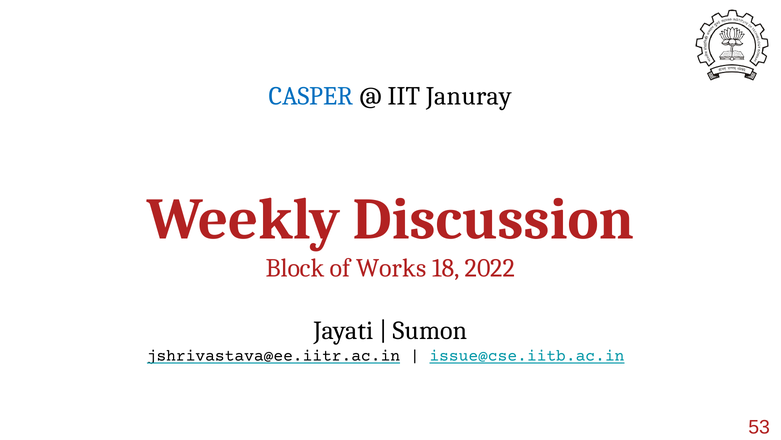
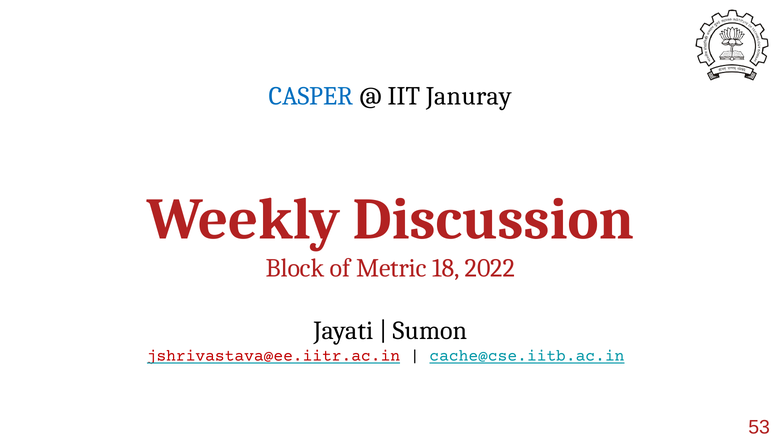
Works: Works -> Metric
jshrivastava@ee.iitr.ac.in colour: black -> red
issue@cse.iitb.ac.in: issue@cse.iitb.ac.in -> cache@cse.iitb.ac.in
